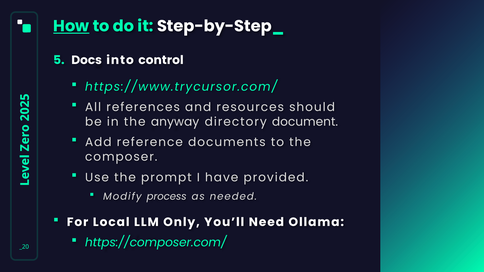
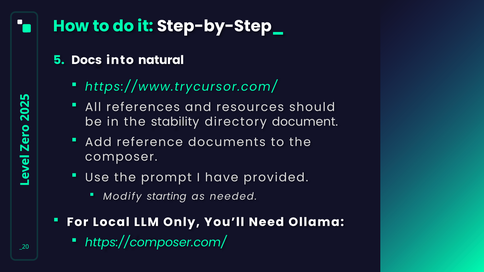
How underline: present -> none
control: control -> natural
anyway: anyway -> stability
process: process -> starting
